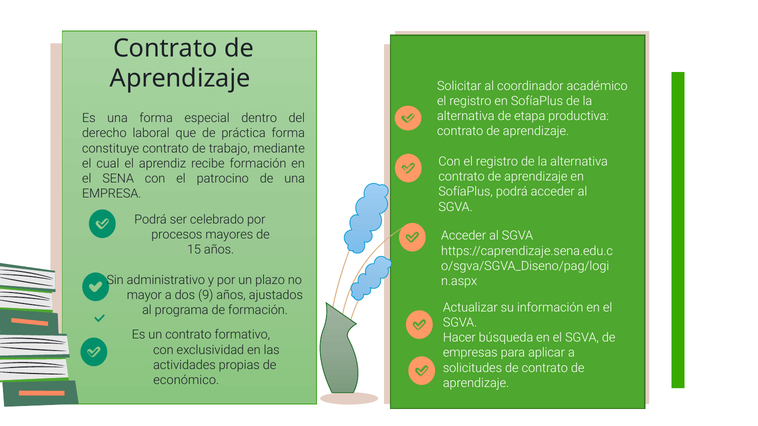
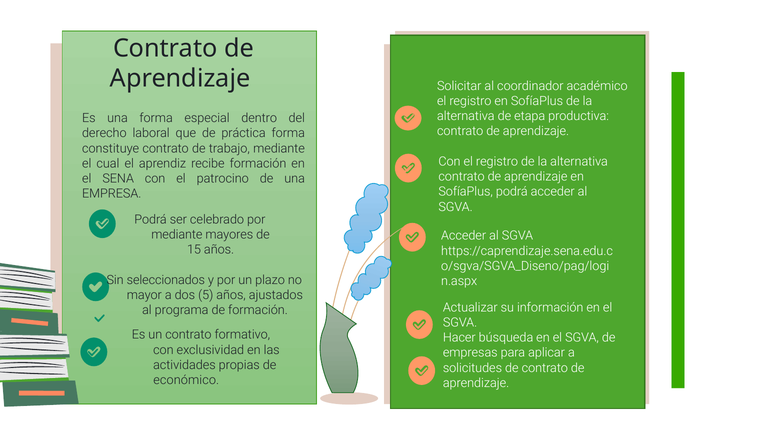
procesos at (177, 235): procesos -> mediante
administrativo: administrativo -> seleccionados
9: 9 -> 5
